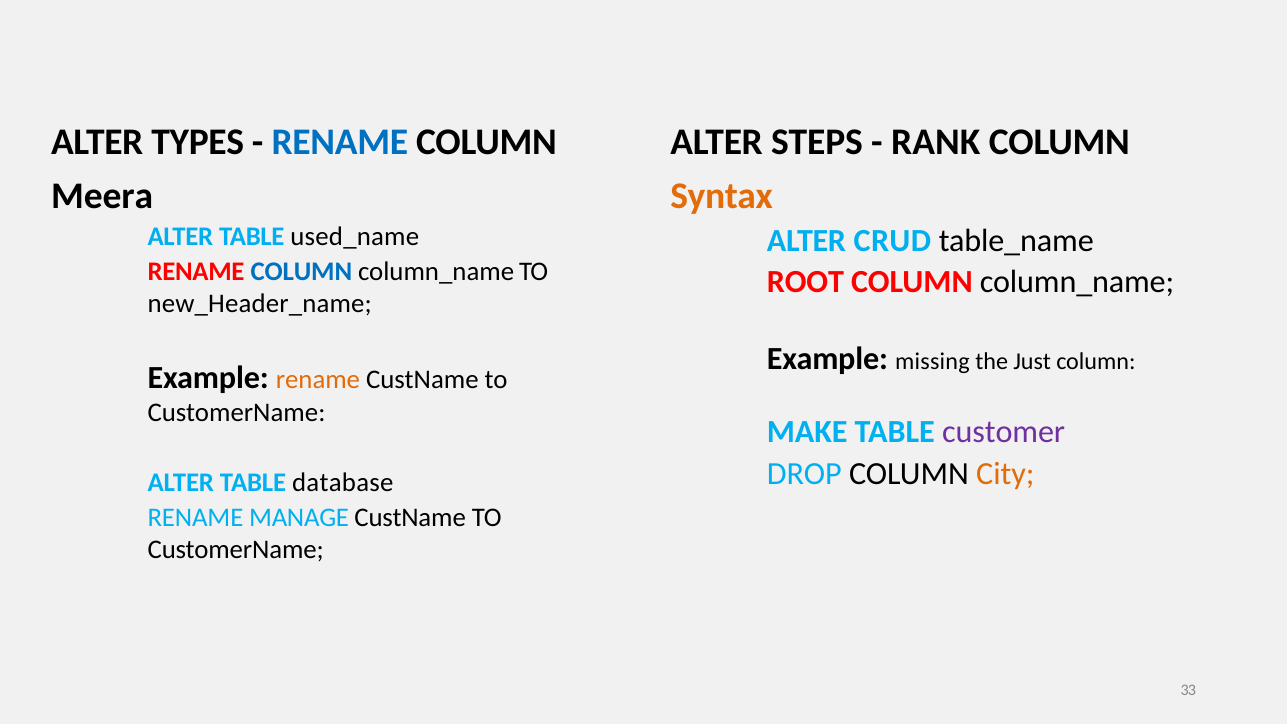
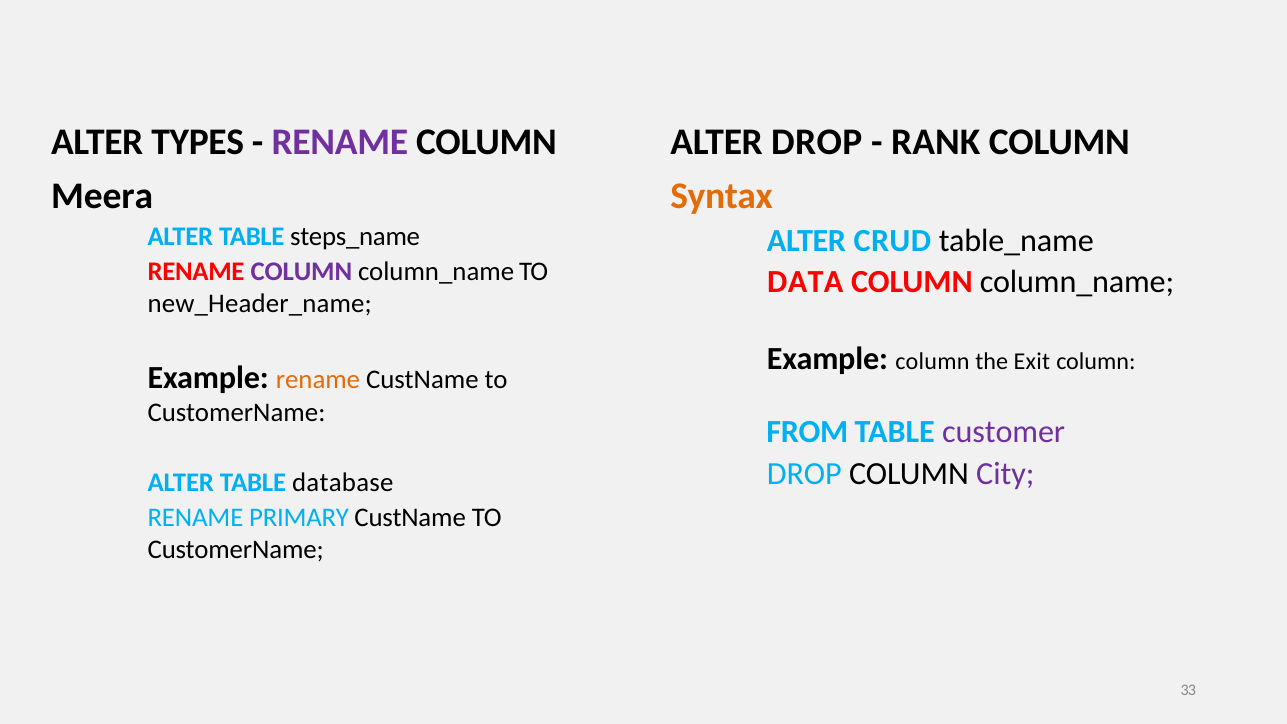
RENAME at (340, 142) colour: blue -> purple
ALTER STEPS: STEPS -> DROP
used_name: used_name -> steps_name
COLUMN at (301, 272) colour: blue -> purple
ROOT: ROOT -> DATA
Example missing: missing -> column
Just: Just -> Exit
MAKE: MAKE -> FROM
City colour: orange -> purple
MANAGE: MANAGE -> PRIMARY
